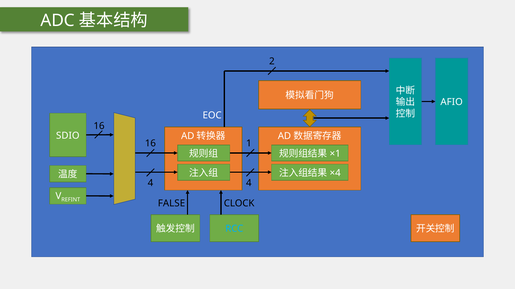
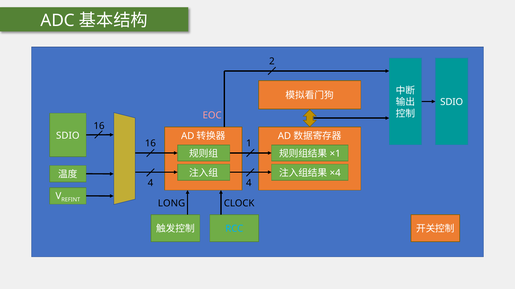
AFIO at (452, 102): AFIO -> SDIO
EOC colour: white -> pink
FALSE: FALSE -> LONG
